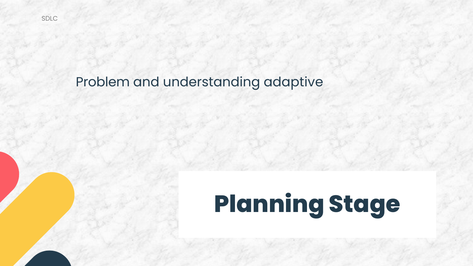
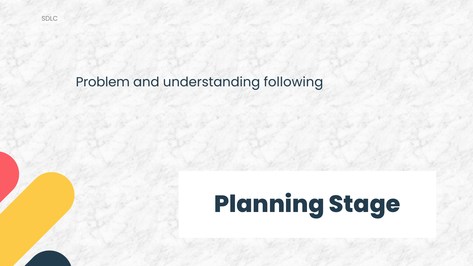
adaptive: adaptive -> following
